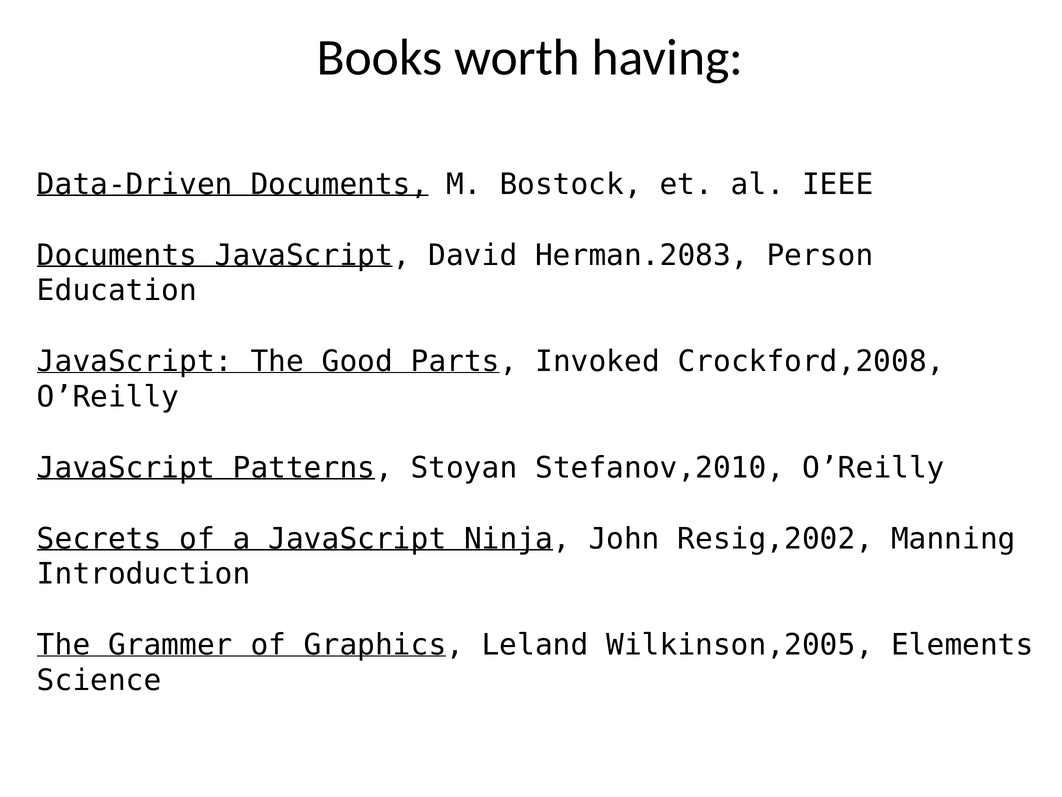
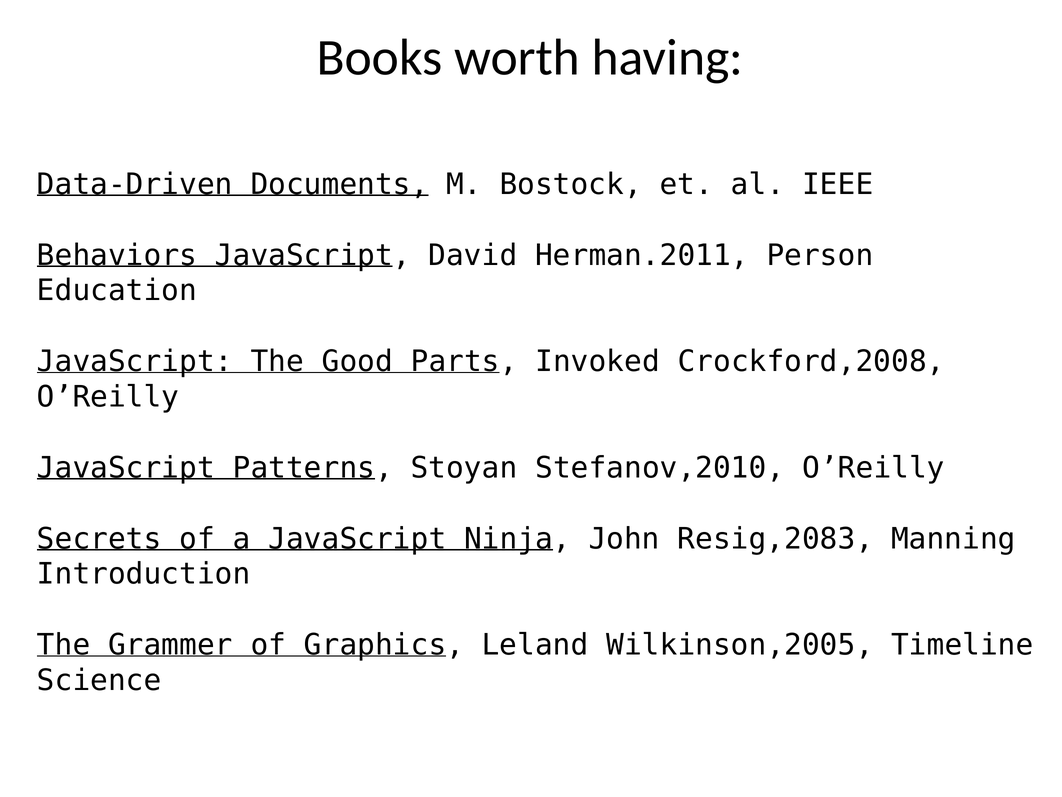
Documents at (117, 255): Documents -> Behaviors
Herman.2083: Herman.2083 -> Herman.2011
Resig,2002: Resig,2002 -> Resig,2083
Elements: Elements -> Timeline
